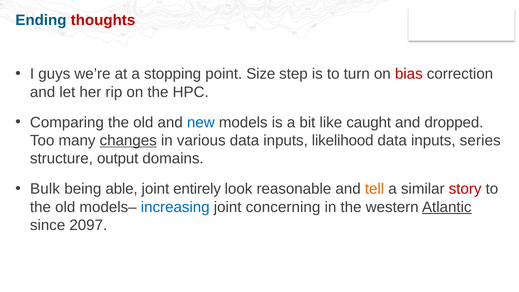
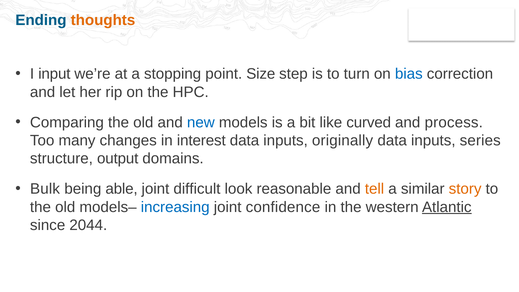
thoughts colour: red -> orange
guys: guys -> input
bias colour: red -> blue
caught: caught -> curved
dropped: dropped -> process
changes underline: present -> none
various: various -> interest
likelihood: likelihood -> originally
entirely: entirely -> difficult
story colour: red -> orange
concerning: concerning -> confidence
2097: 2097 -> 2044
